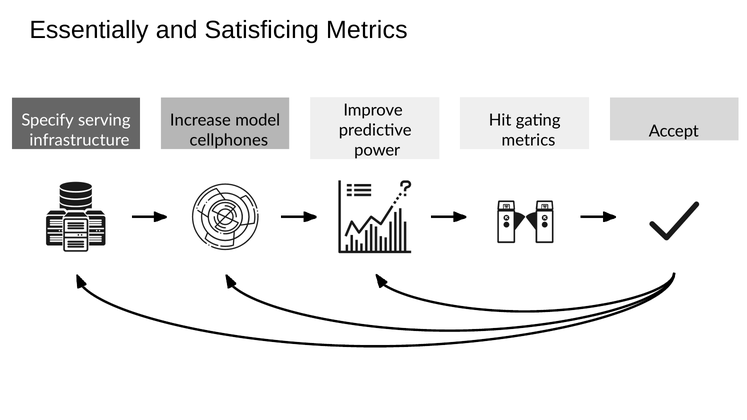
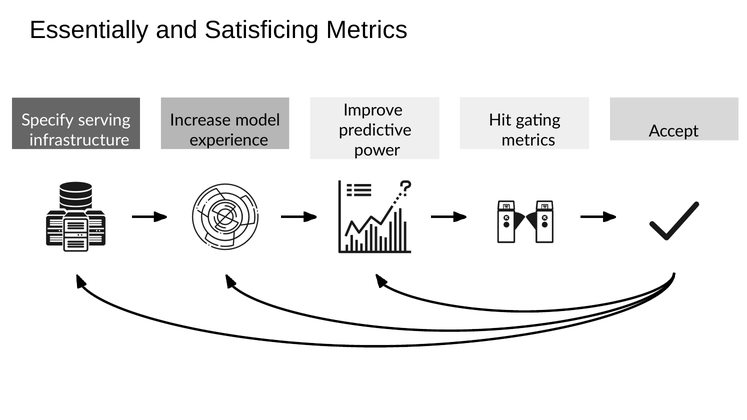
cellphones: cellphones -> experience
